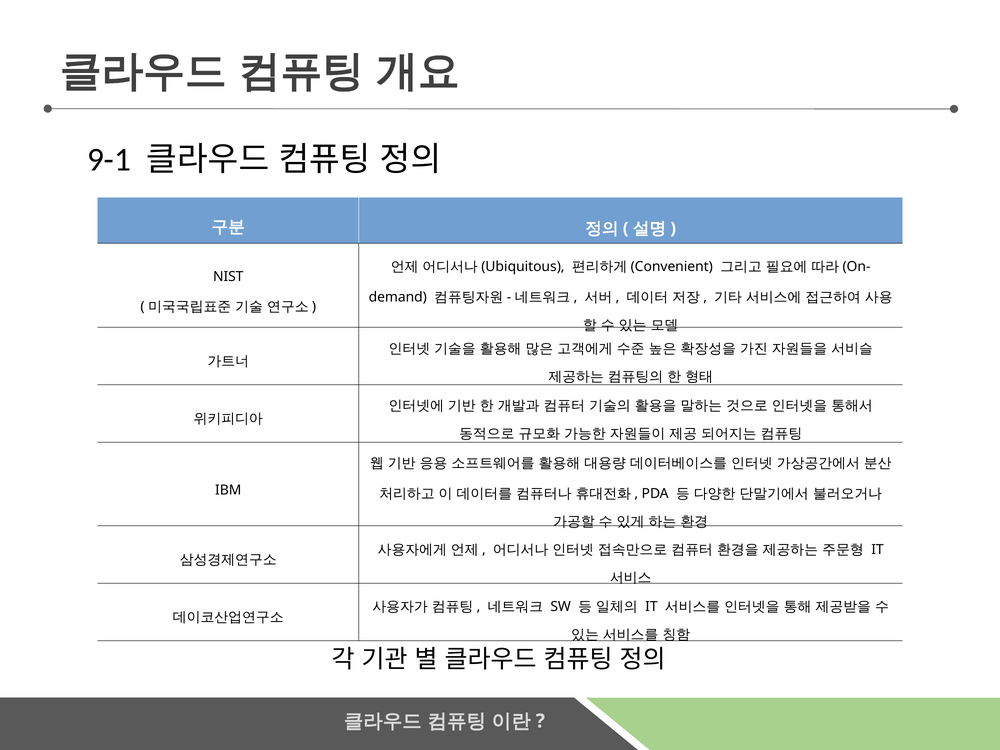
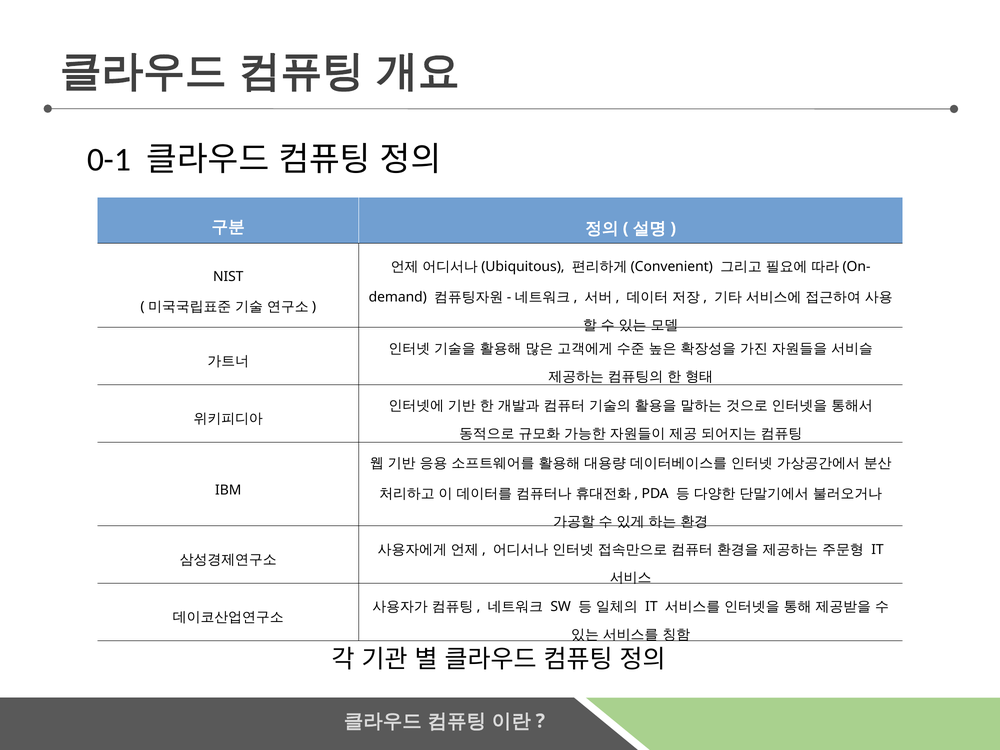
9-1: 9-1 -> 0-1
